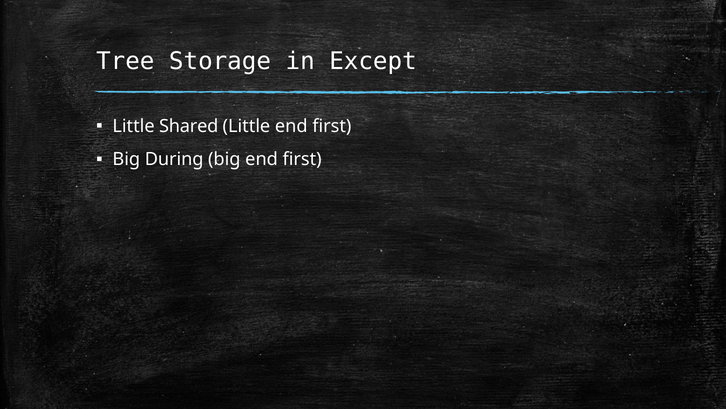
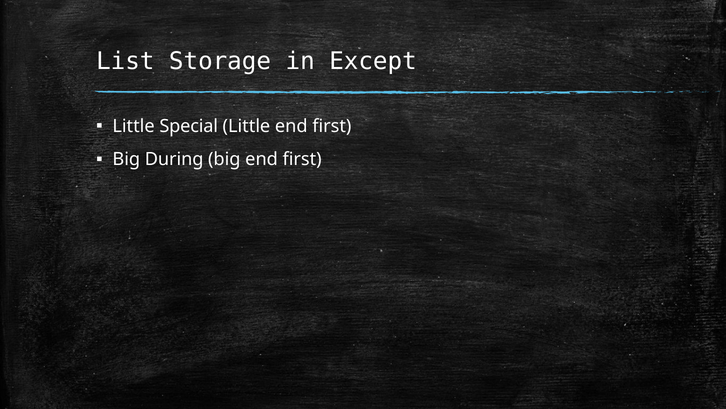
Tree: Tree -> List
Shared: Shared -> Special
